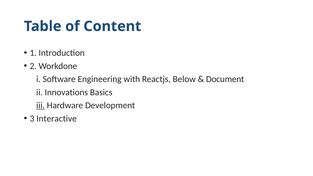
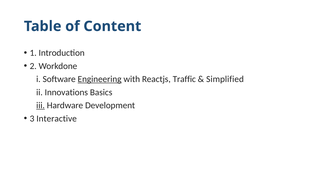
Engineering underline: none -> present
Below: Below -> Traffic
Document: Document -> Simplified
